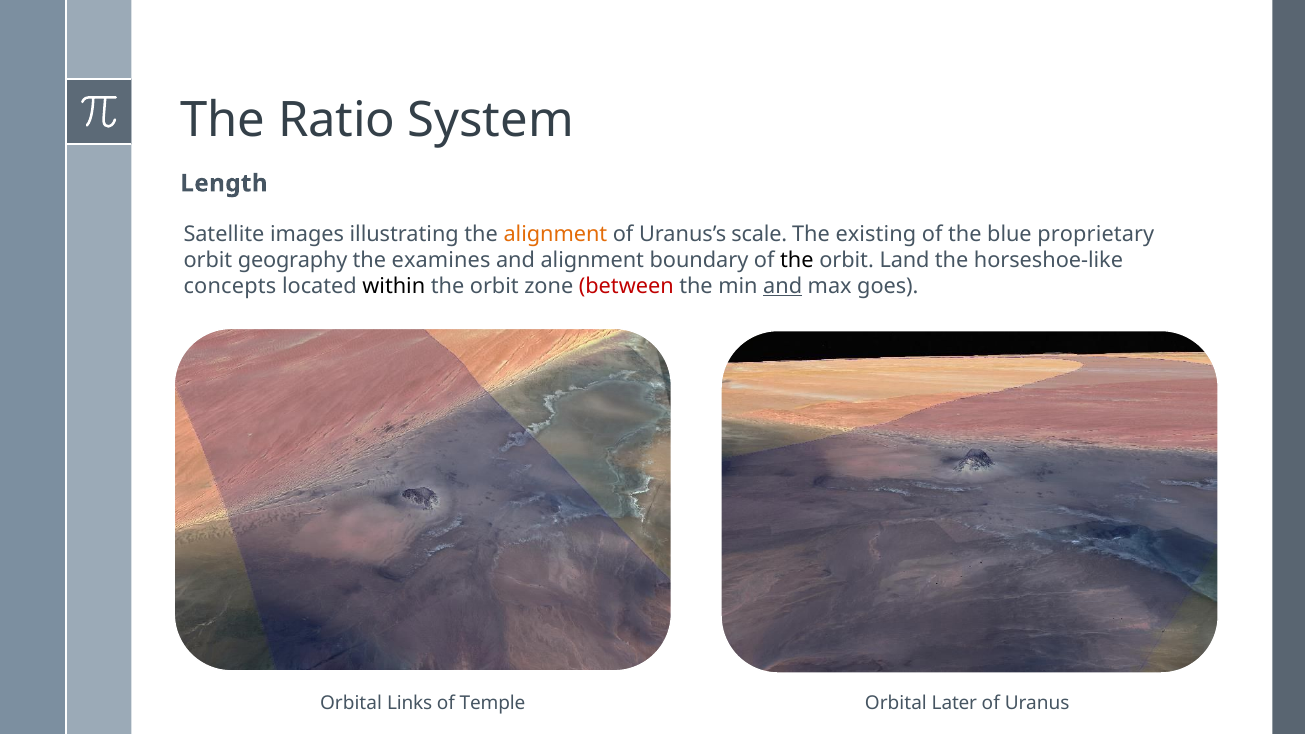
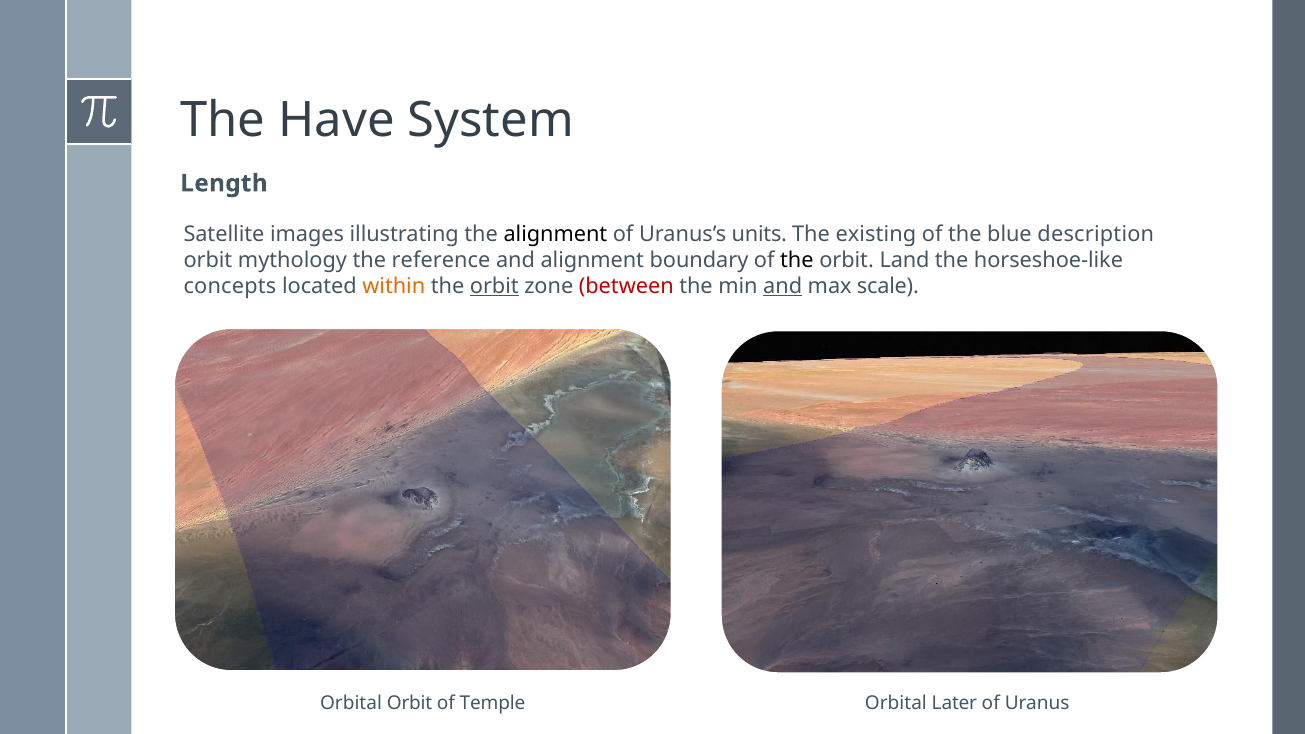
Ratio: Ratio -> Have
alignment at (555, 234) colour: orange -> black
scale: scale -> units
proprietary: proprietary -> description
geography: geography -> mythology
examines: examines -> reference
within colour: black -> orange
orbit at (494, 286) underline: none -> present
goes: goes -> scale
Links at (410, 704): Links -> Orbit
